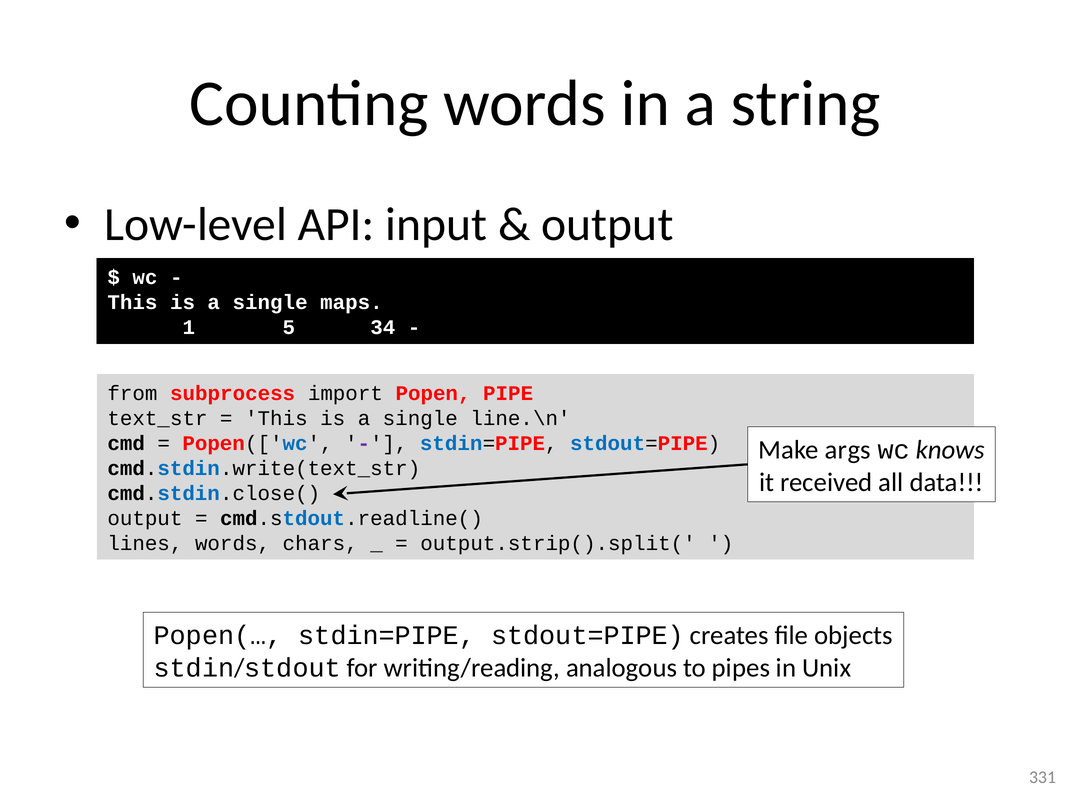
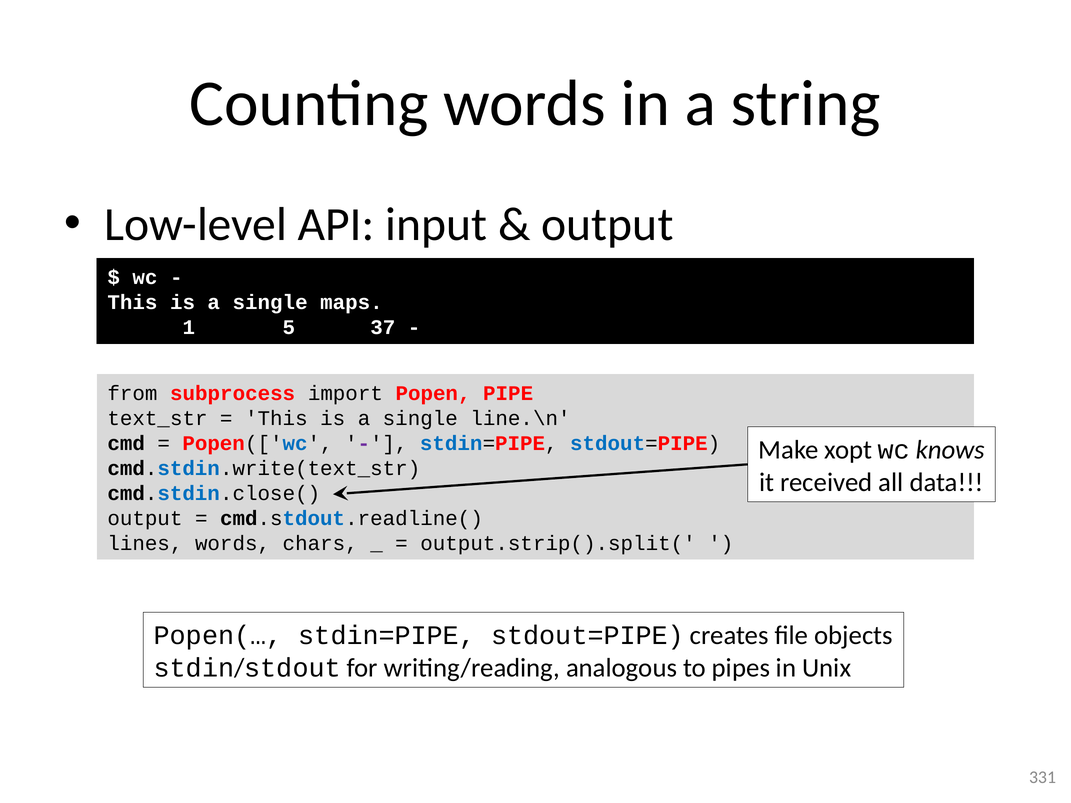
34: 34 -> 37
args: args -> xopt
